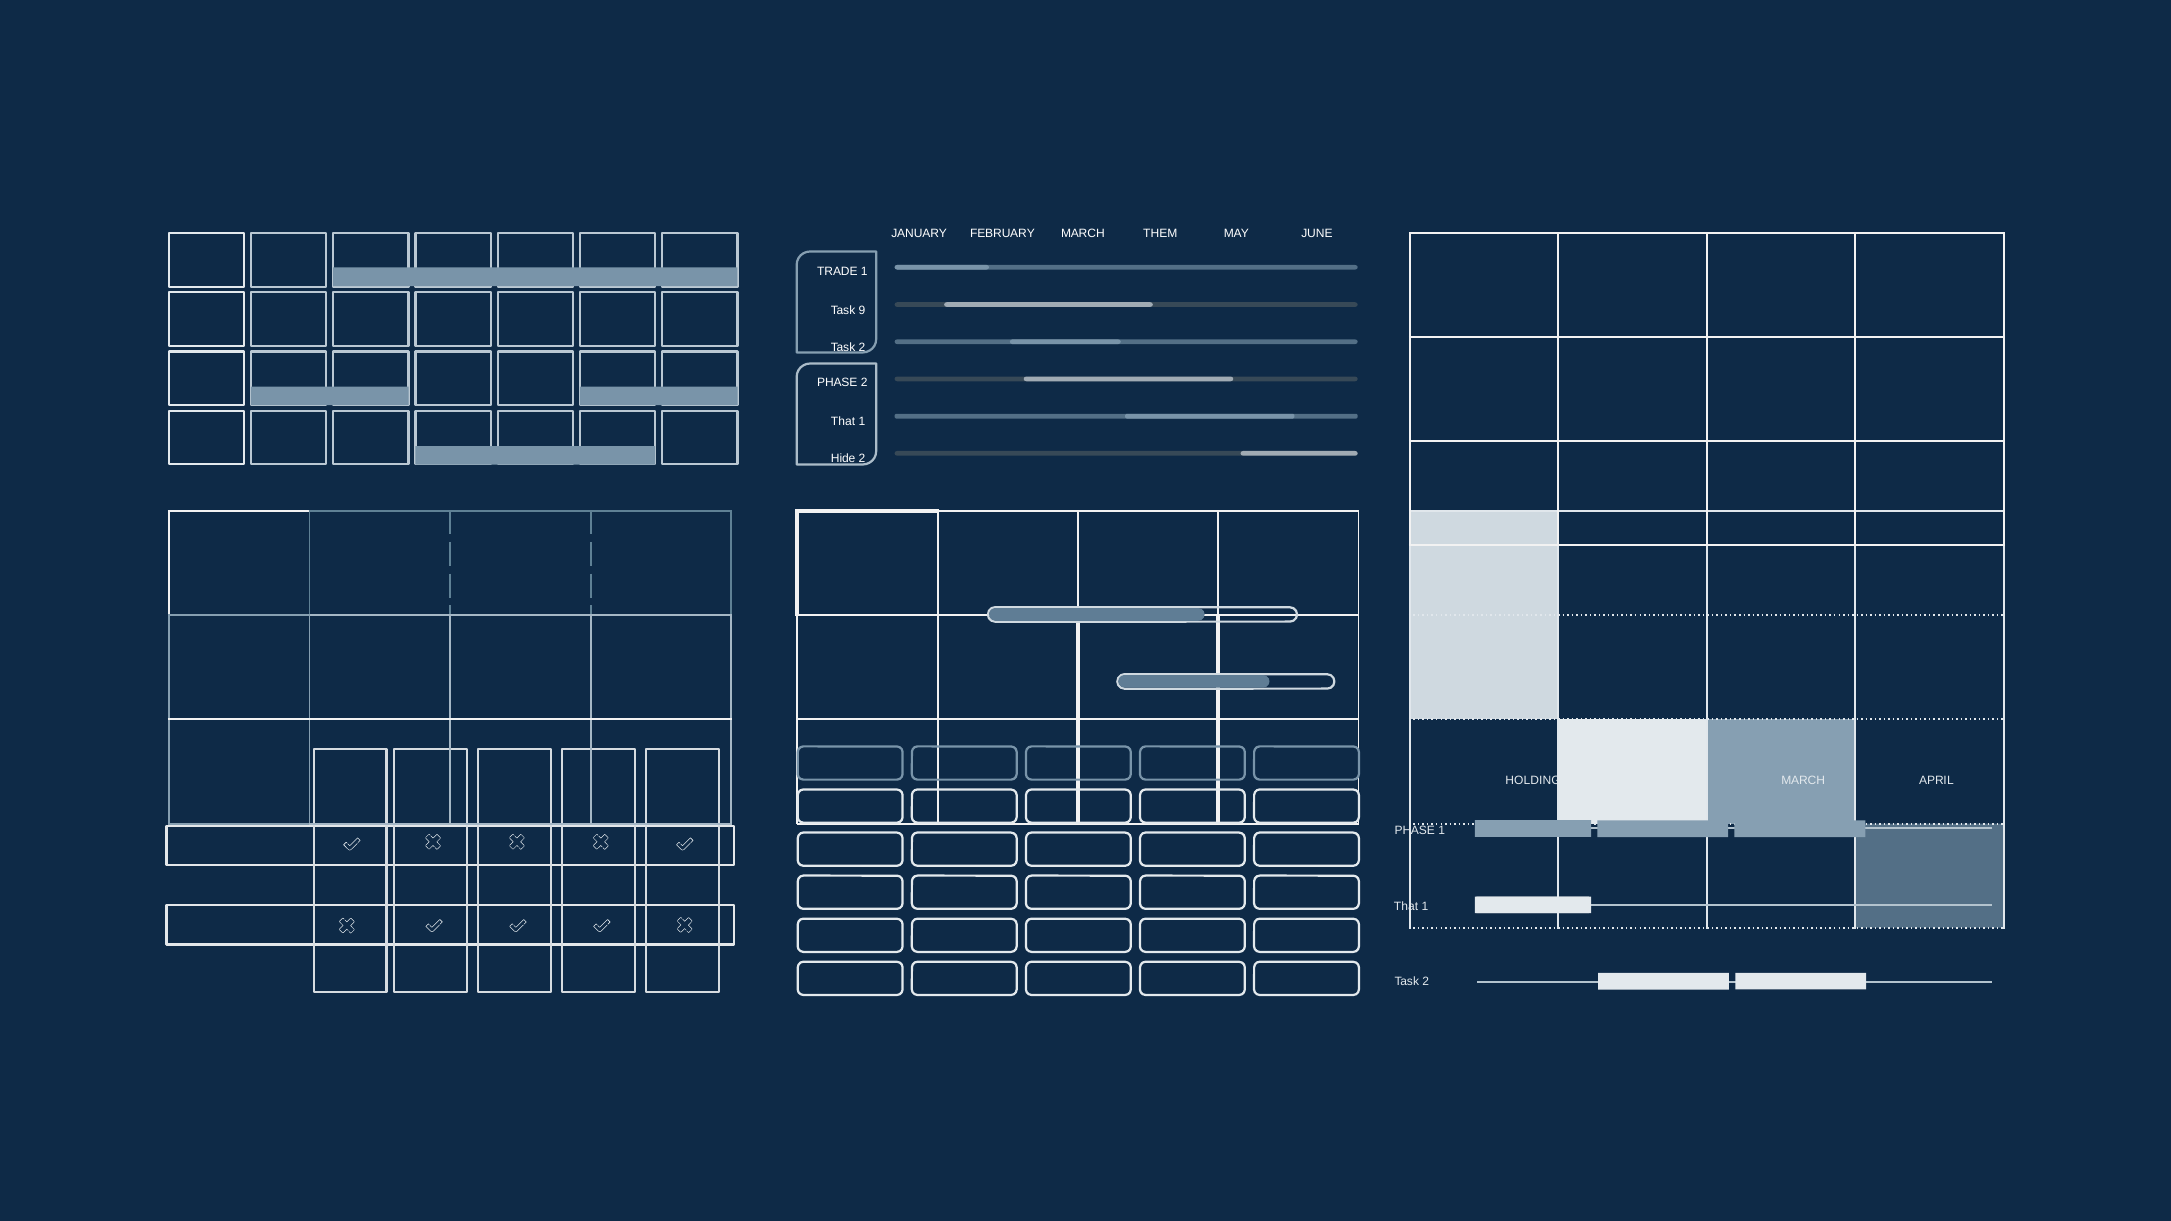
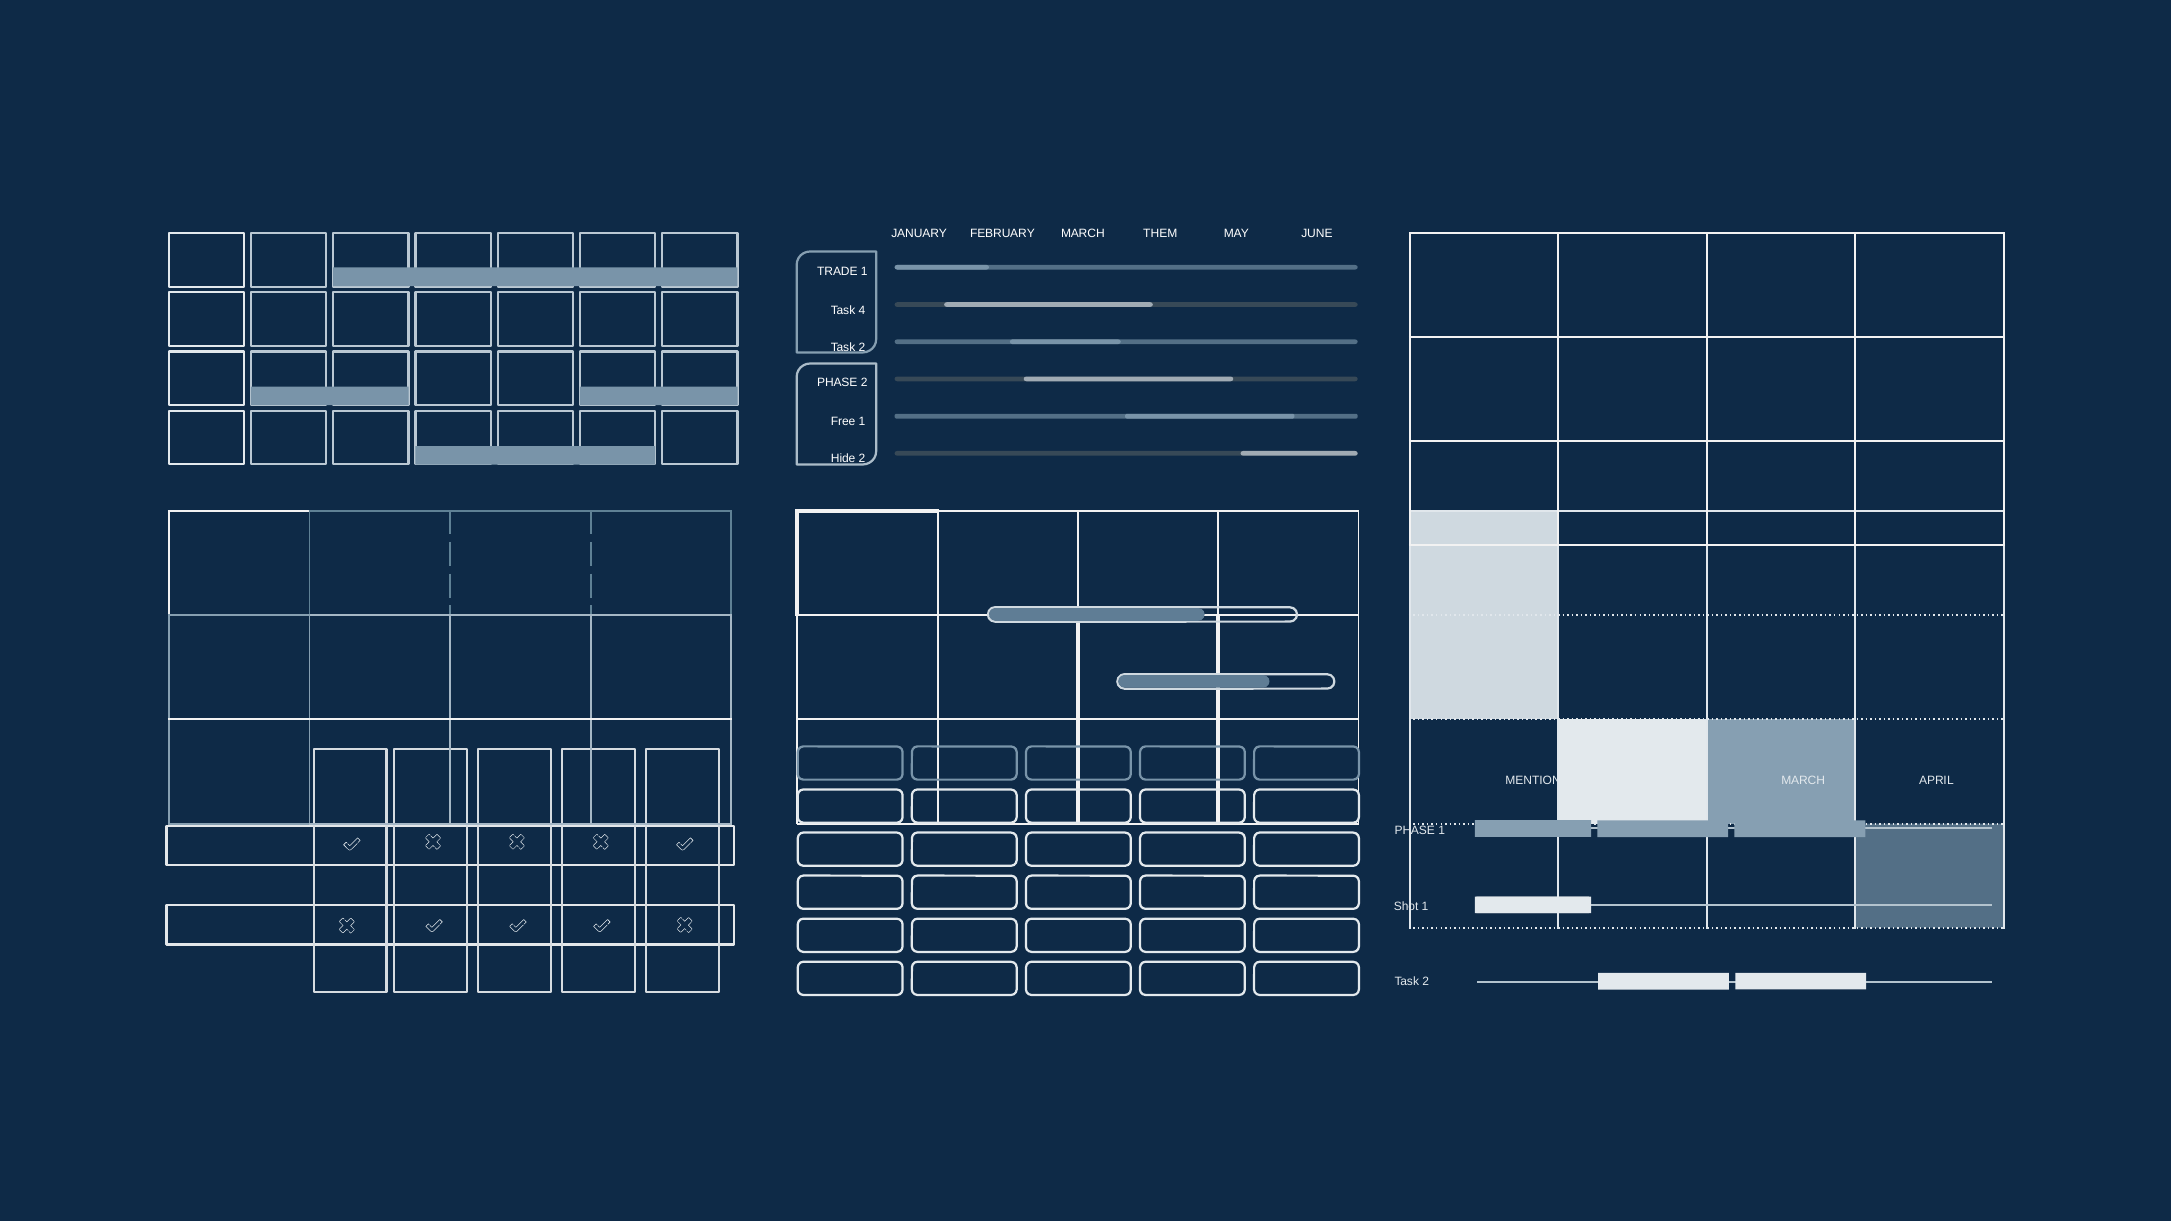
9: 9 -> 4
That at (843, 422): That -> Free
HOLDING: HOLDING -> MENTION
That at (1406, 907): That -> Shot
